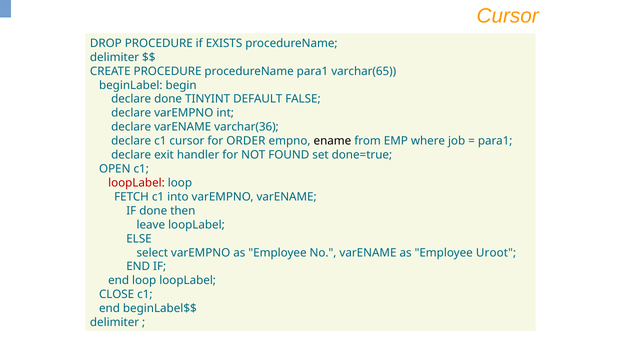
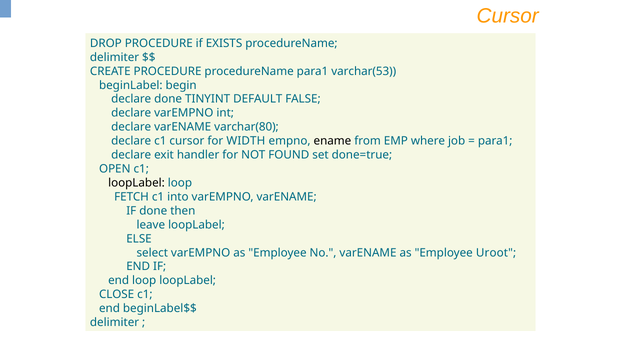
varchar(65: varchar(65 -> varchar(53
varchar(36: varchar(36 -> varchar(80
ORDER: ORDER -> WIDTH
loopLabel at (136, 183) colour: red -> black
